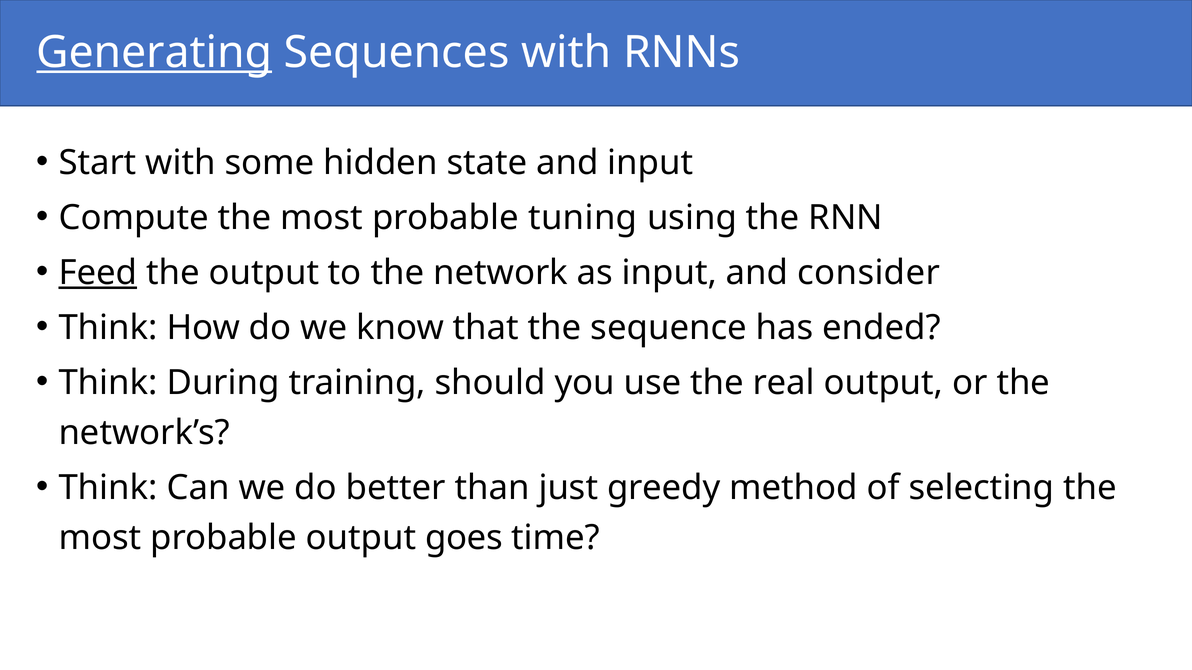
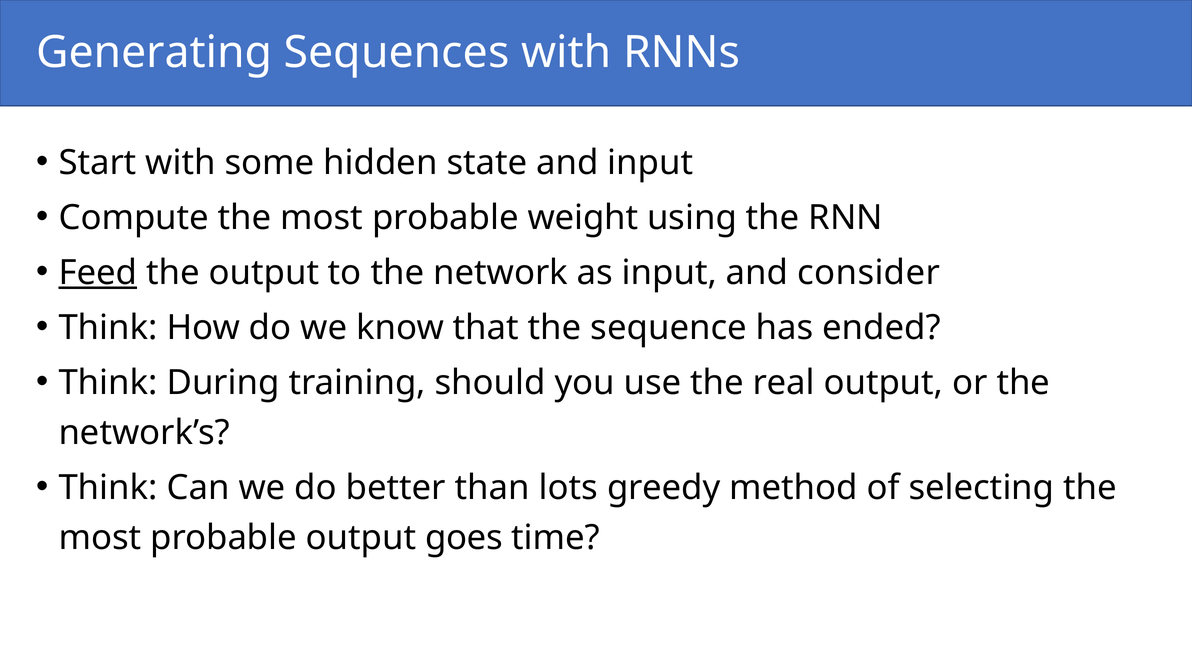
Generating underline: present -> none
tuning: tuning -> weight
just: just -> lots
